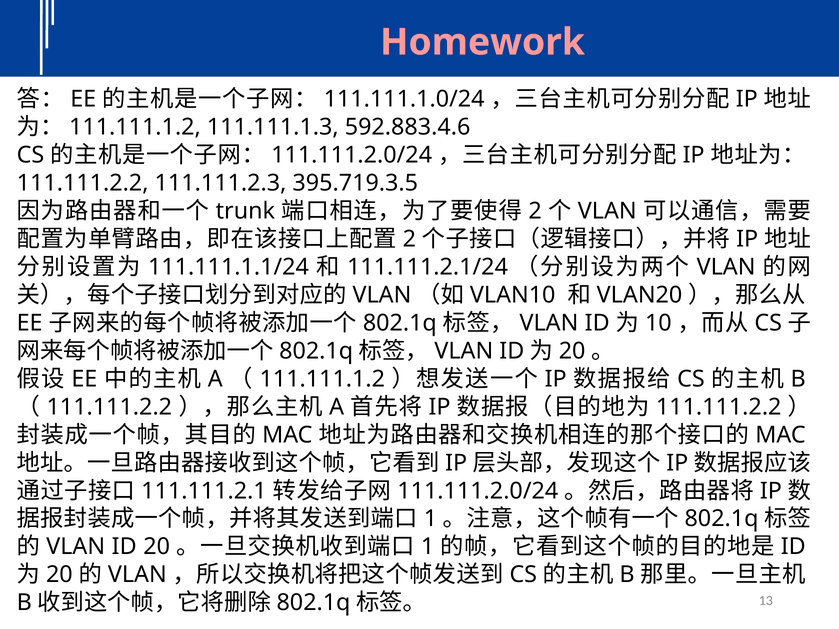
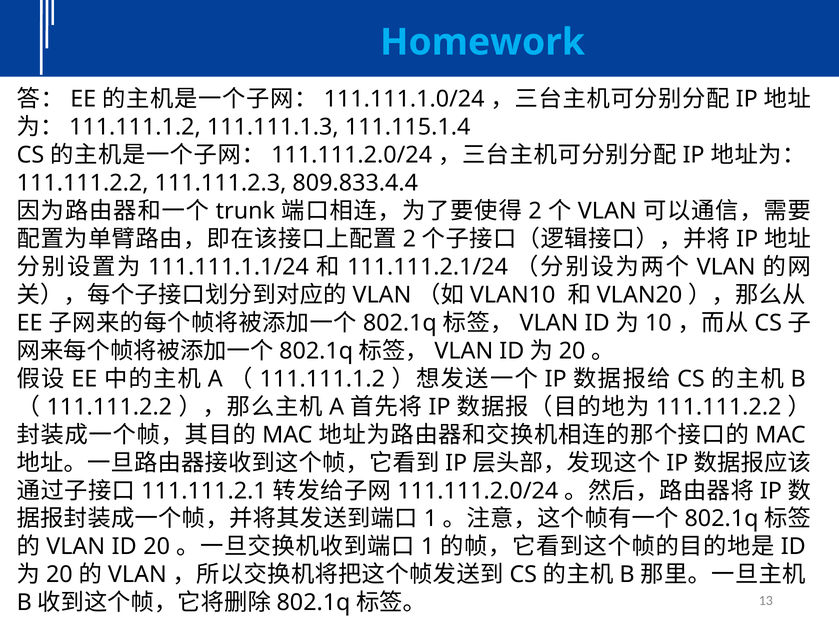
Homework colour: pink -> light blue
592.883.4.6: 592.883.4.6 -> 111.115.1.4
395.719.3.5: 395.719.3.5 -> 809.833.4.4
